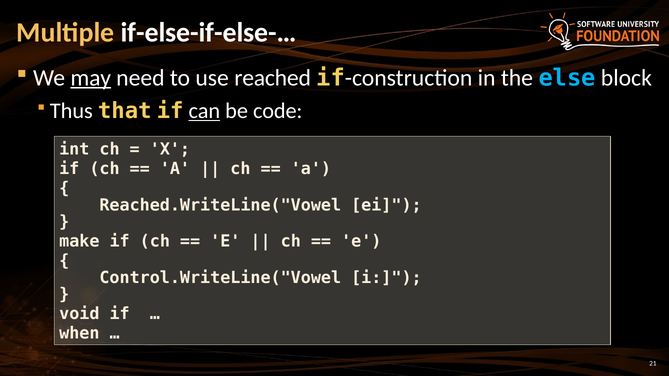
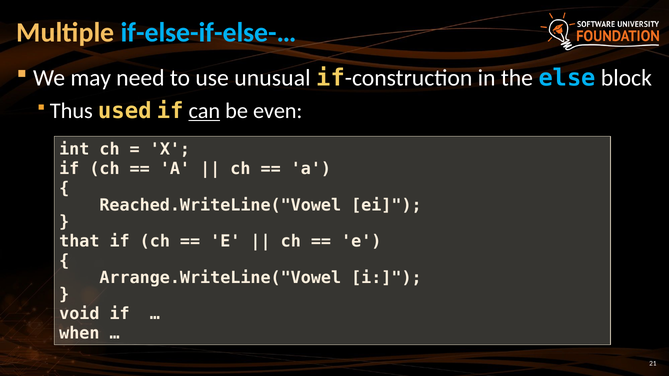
if-else-if-else-… colour: white -> light blue
may underline: present -> none
reached: reached -> unusual
that: that -> used
code: code -> even
make: make -> that
Control.WriteLine("Vowel: Control.WriteLine("Vowel -> Arrange.WriteLine("Vowel
